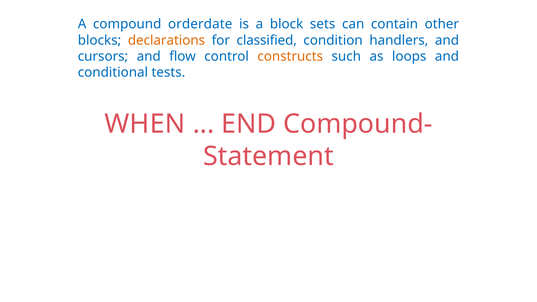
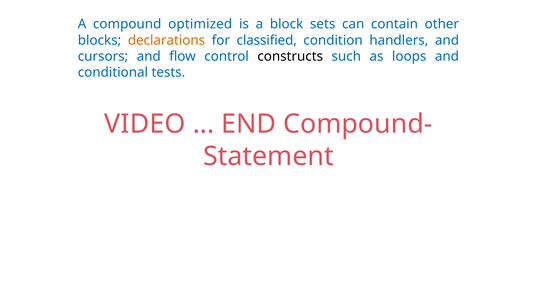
orderdate: orderdate -> optimized
constructs colour: orange -> black
WHEN: WHEN -> VIDEO
